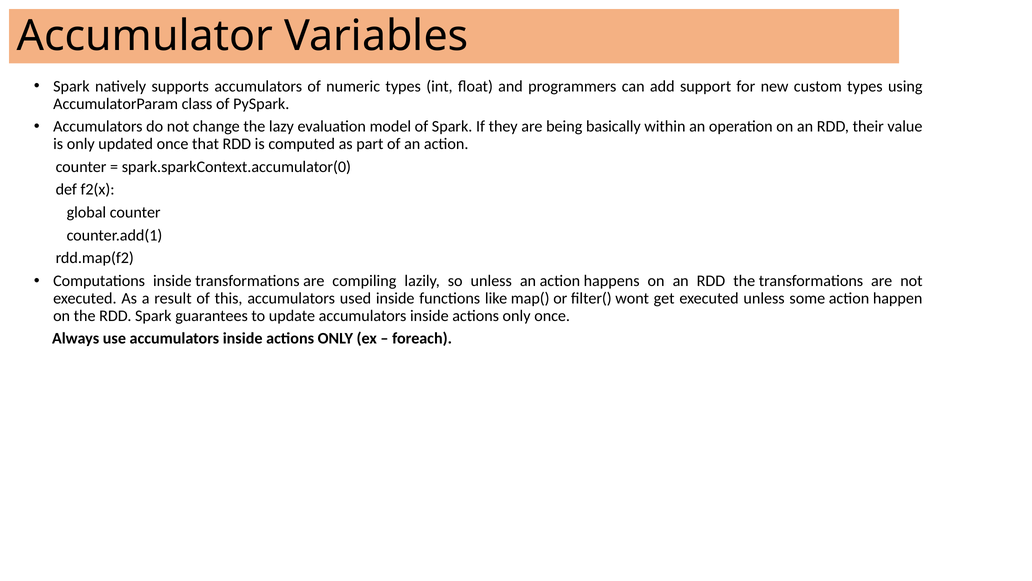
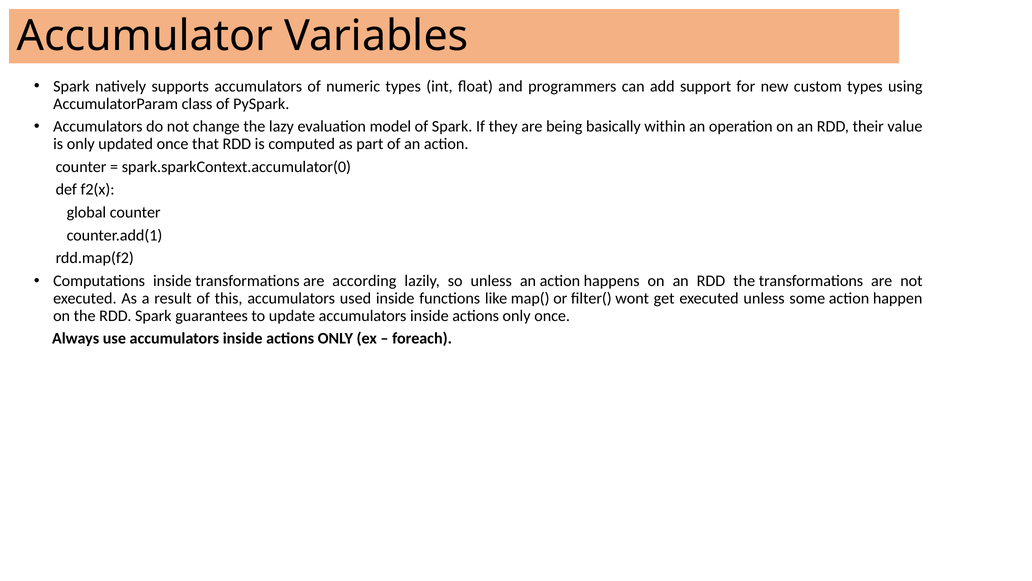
compiling: compiling -> according
